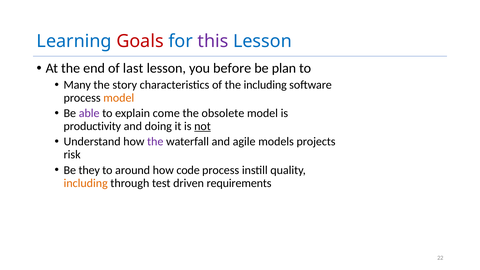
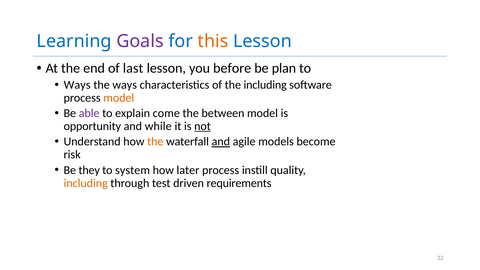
Goals colour: red -> purple
this colour: purple -> orange
Many at (77, 85): Many -> Ways
the story: story -> ways
obsolete: obsolete -> between
productivity: productivity -> opportunity
doing: doing -> while
the at (155, 142) colour: purple -> orange
and at (221, 142) underline: none -> present
projects: projects -> become
around: around -> system
code: code -> later
